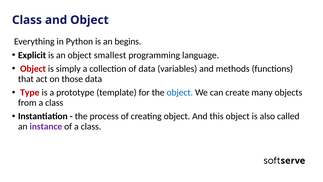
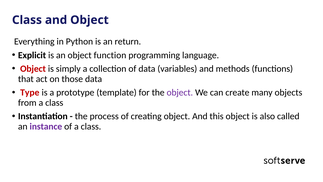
begins: begins -> return
smallest: smallest -> function
object at (180, 92) colour: blue -> purple
